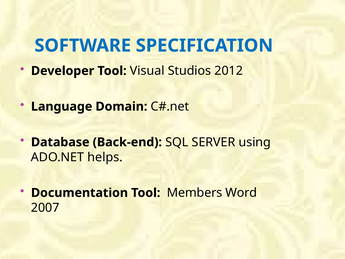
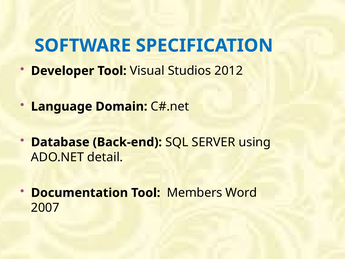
helps: helps -> detail
